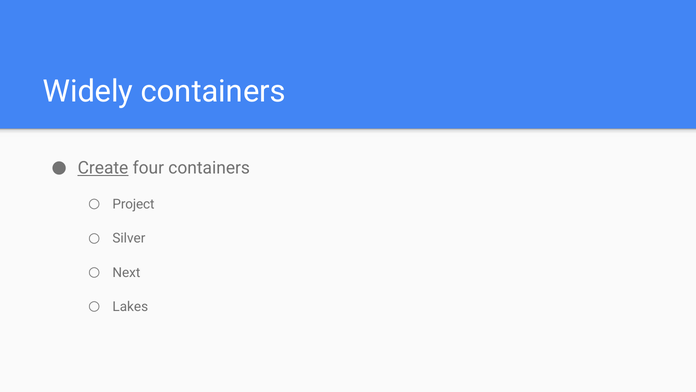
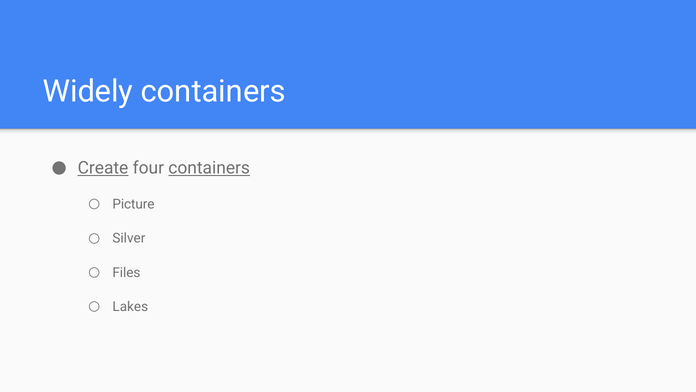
containers at (209, 168) underline: none -> present
Project: Project -> Picture
Next: Next -> Files
